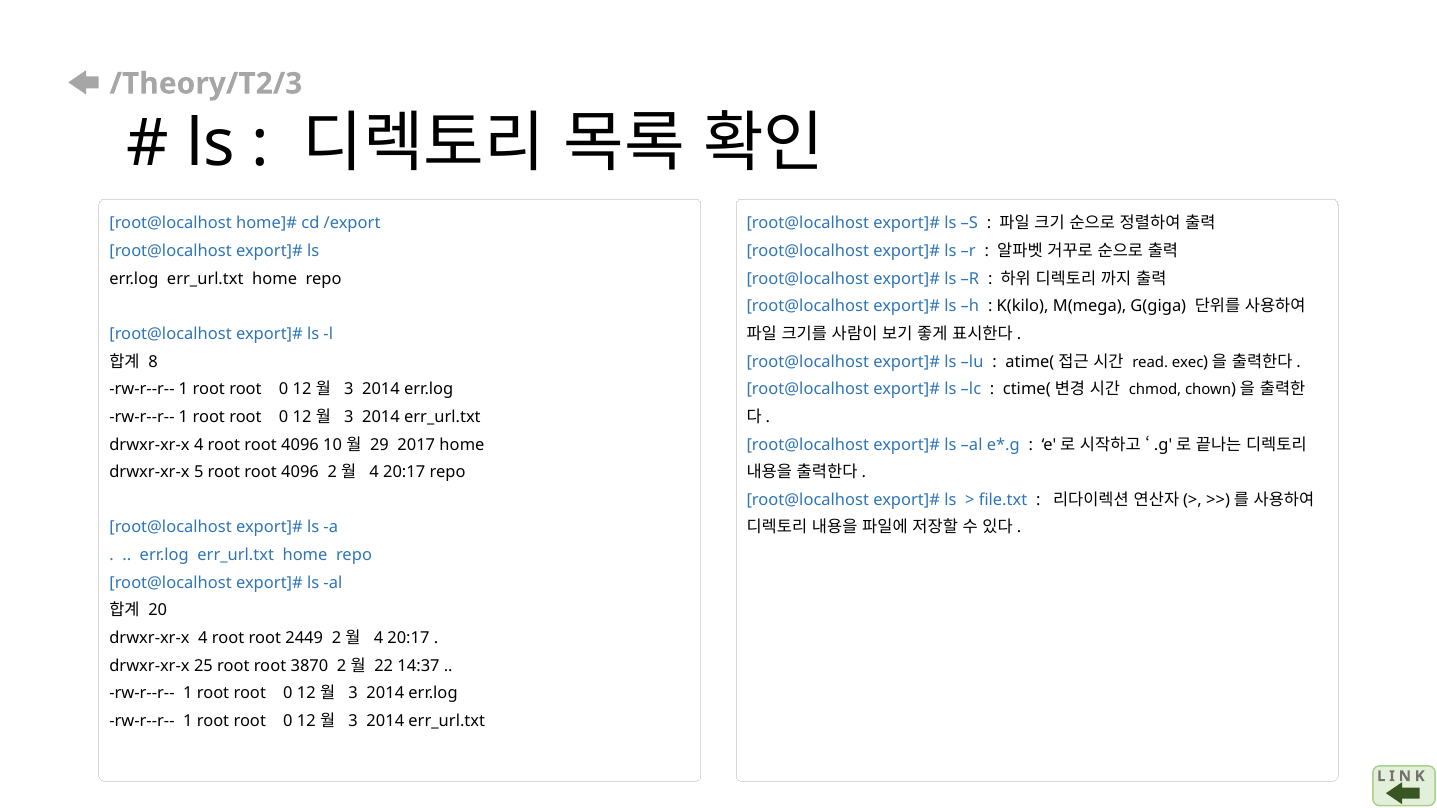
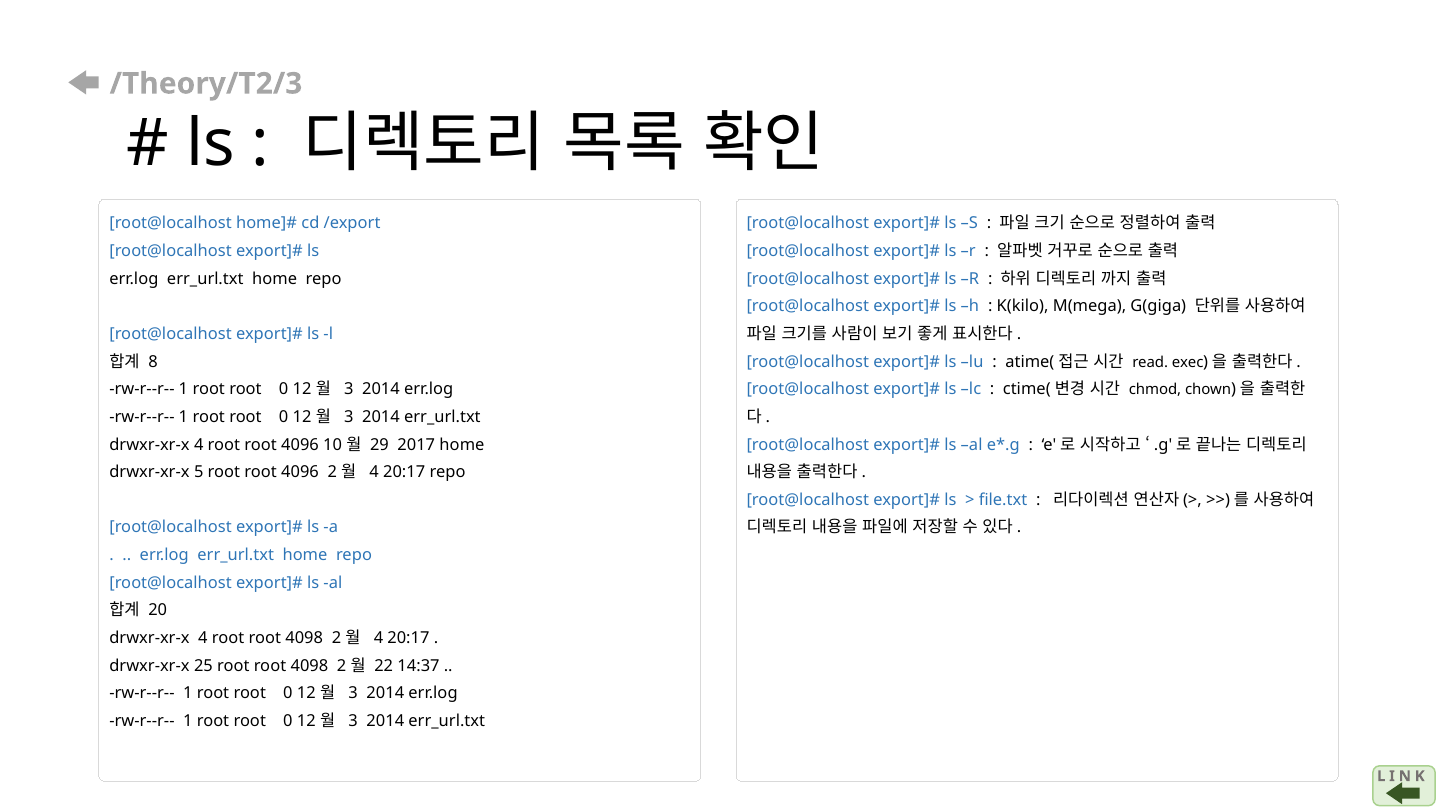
4 root root 2449: 2449 -> 4098
25 root root 3870: 3870 -> 4098
